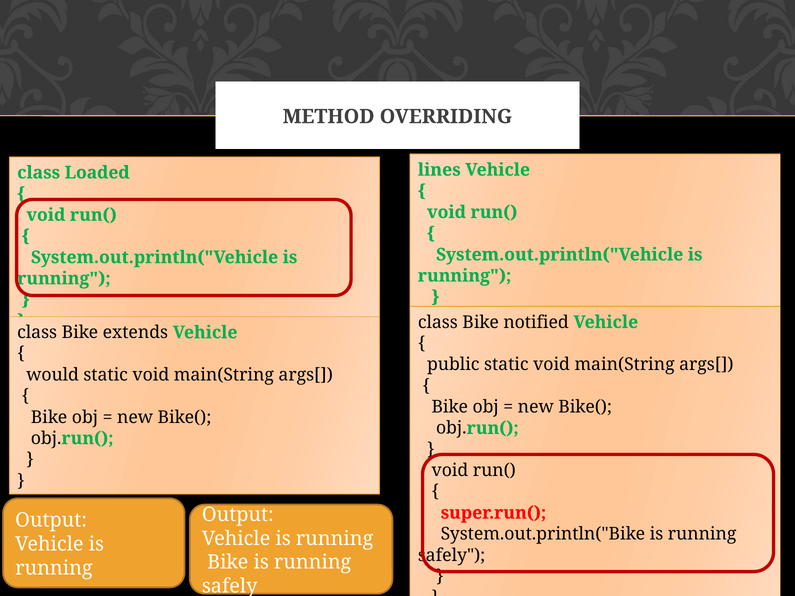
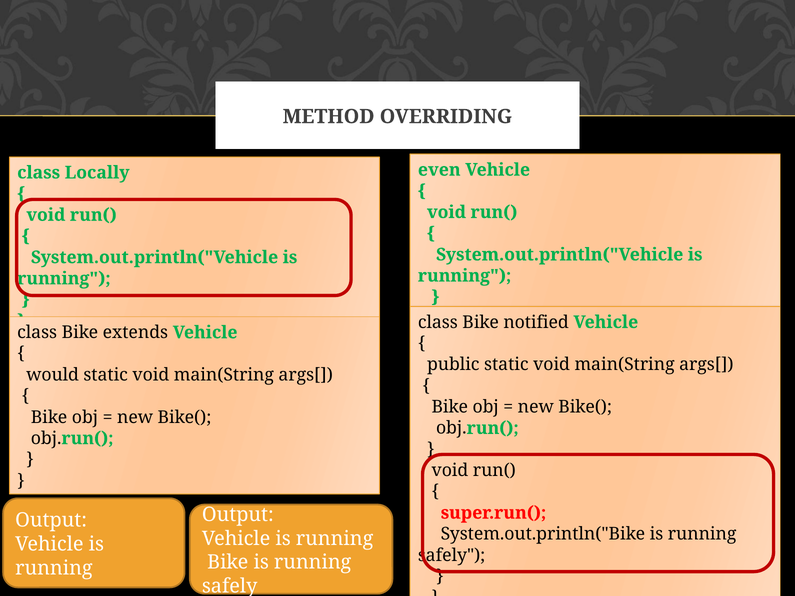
lines: lines -> even
Loaded: Loaded -> Locally
